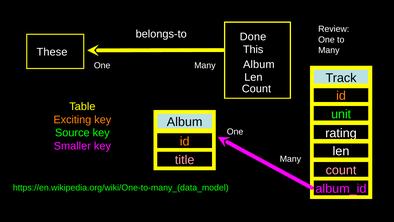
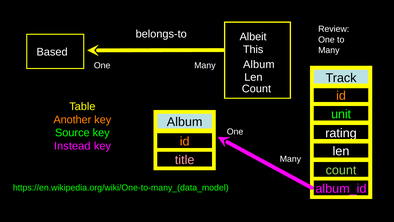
Done: Done -> Albeit
These: These -> Based
Exciting: Exciting -> Another
Smaller: Smaller -> Instead
count at (341, 170) colour: pink -> light green
